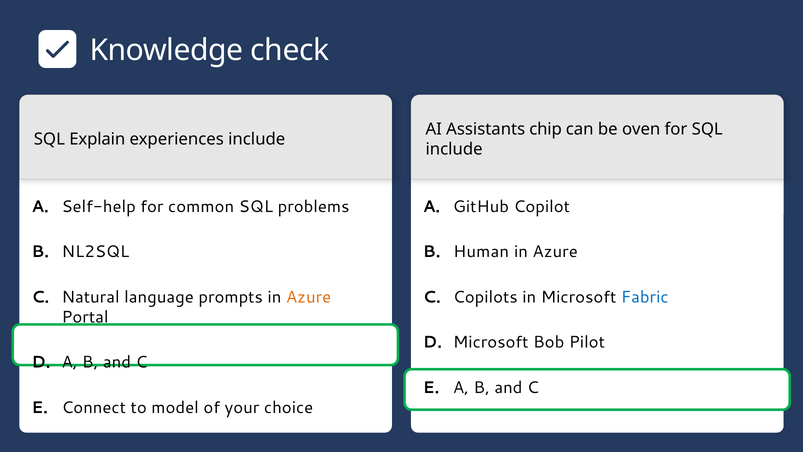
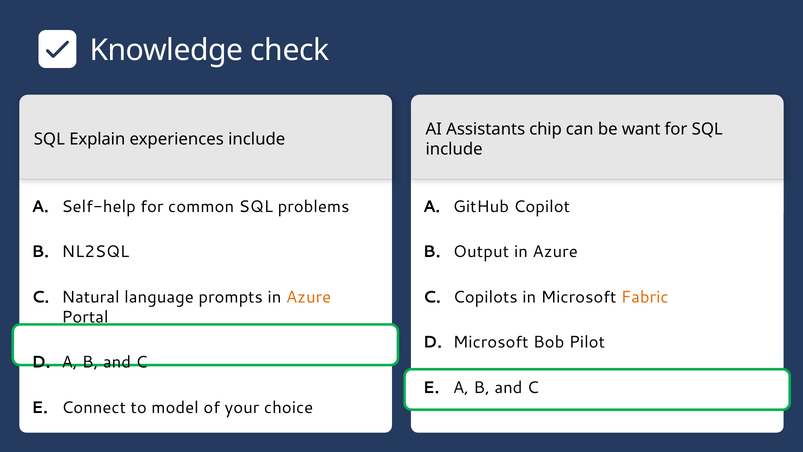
oven: oven -> want
Human: Human -> Output
Fabric colour: blue -> orange
